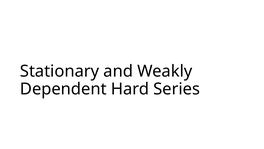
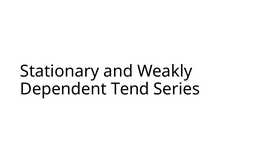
Hard: Hard -> Tend
